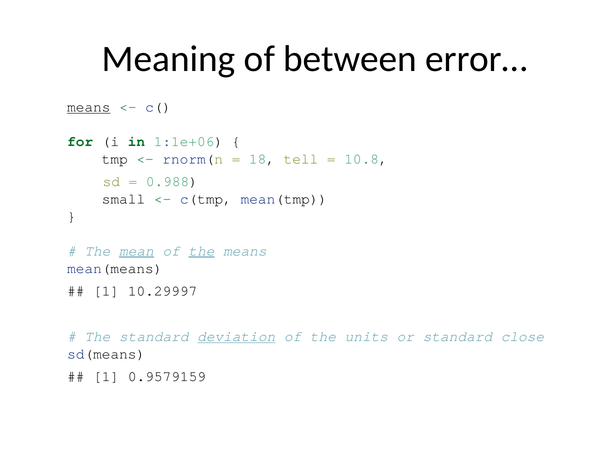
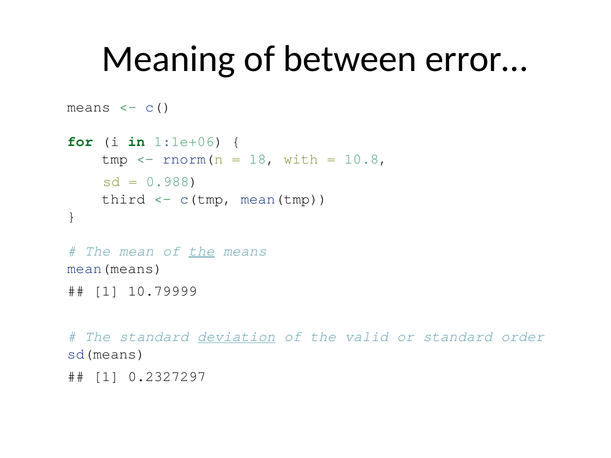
means at (89, 107) underline: present -> none
tell: tell -> with
small: small -> third
mean underline: present -> none
10.29997: 10.29997 -> 10.79999
units: units -> valid
close: close -> order
0.9579159: 0.9579159 -> 0.2327297
